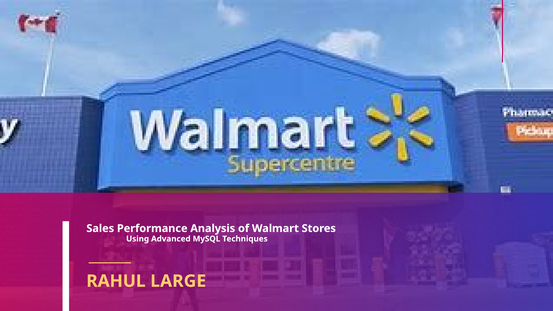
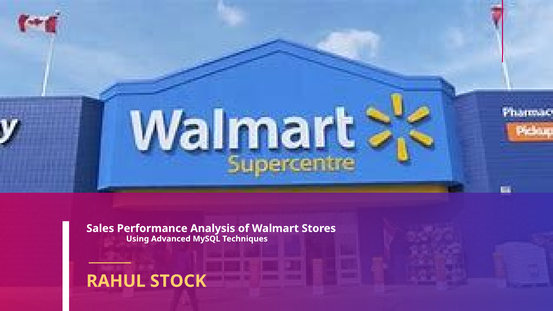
LARGE: LARGE -> STOCK
